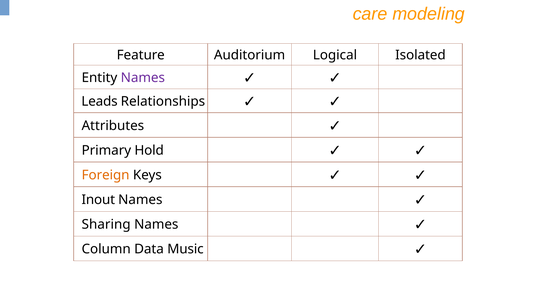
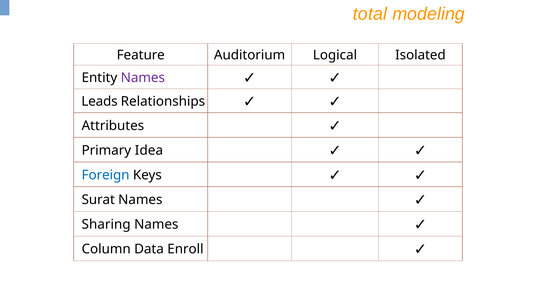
care: care -> total
Hold: Hold -> Idea
Foreign colour: orange -> blue
Inout: Inout -> Surat
Music: Music -> Enroll
